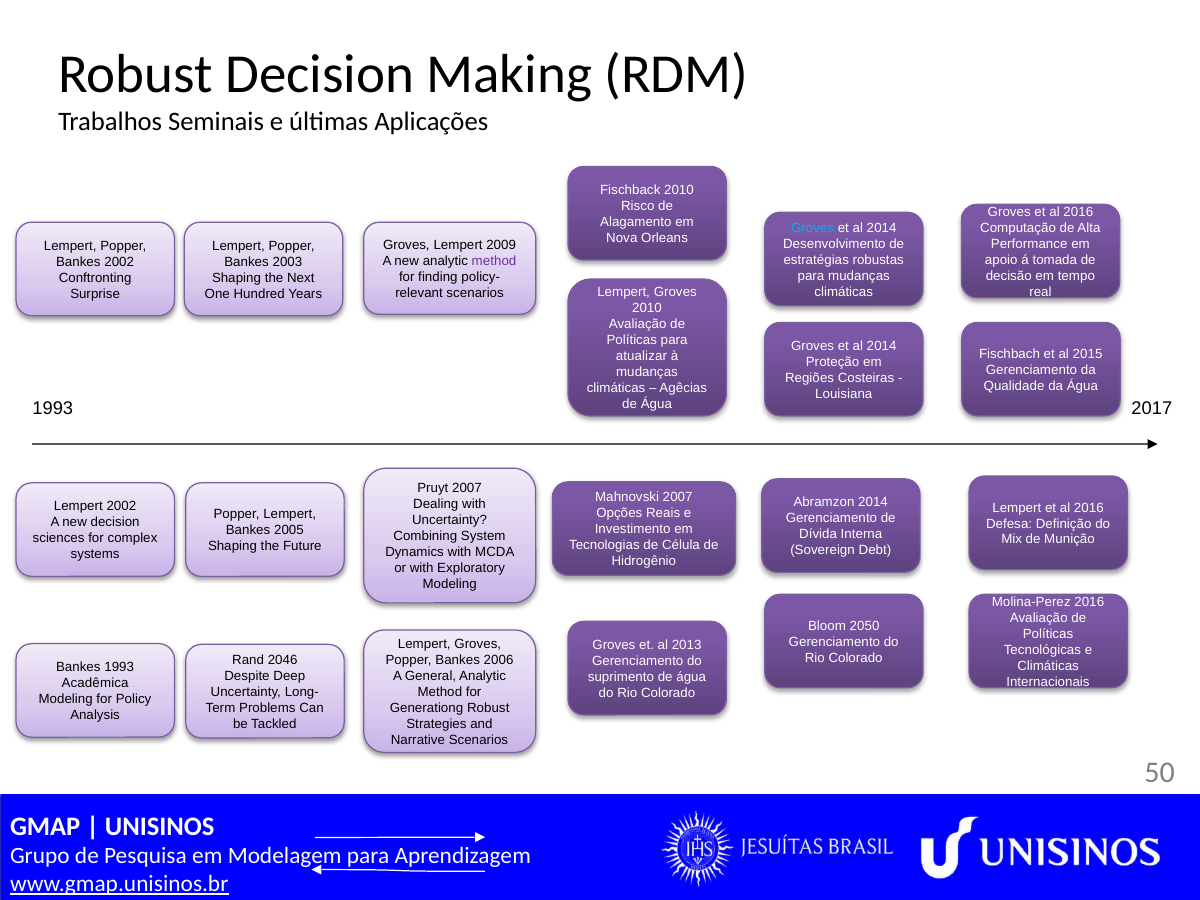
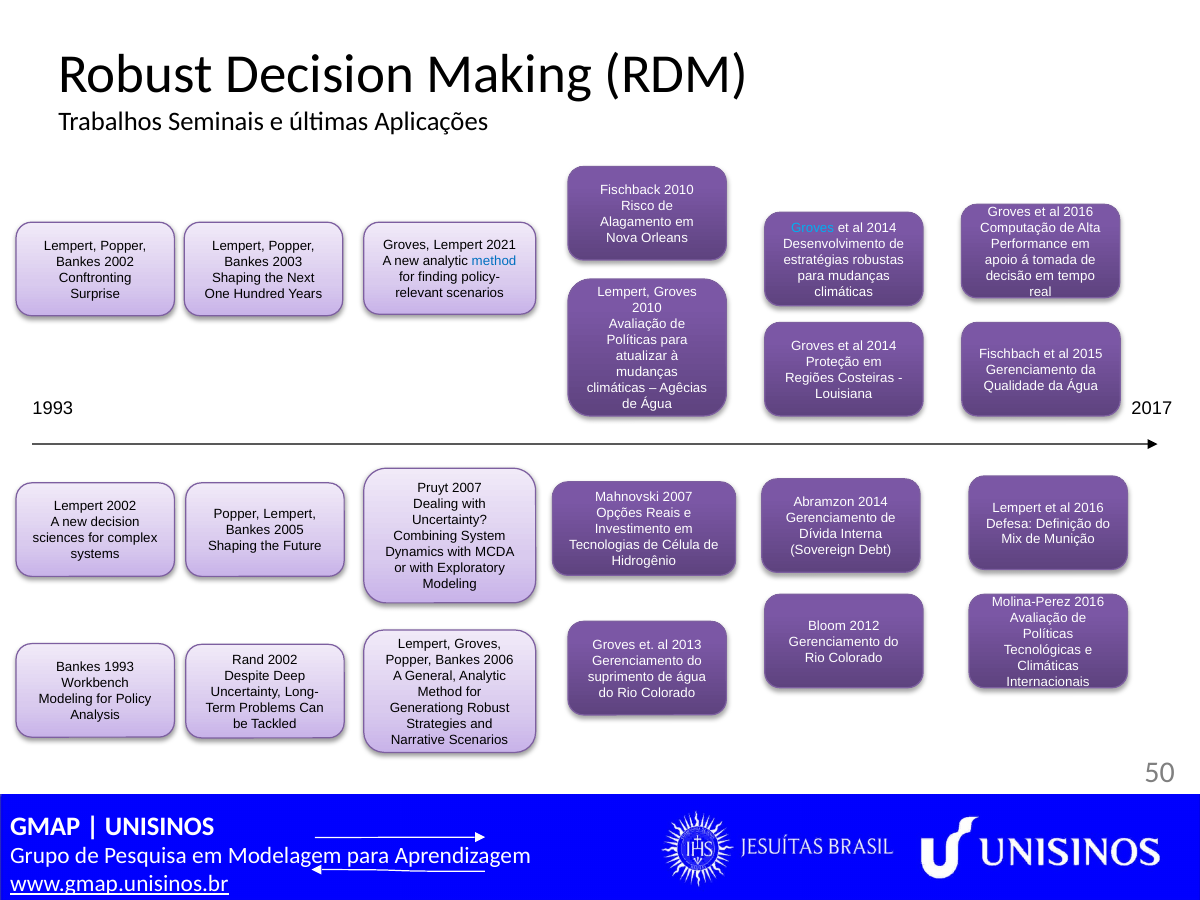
2009: 2009 -> 2021
method at (494, 261) colour: purple -> blue
2050: 2050 -> 2012
Rand 2046: 2046 -> 2002
Acadêmica: Acadêmica -> Workbench
